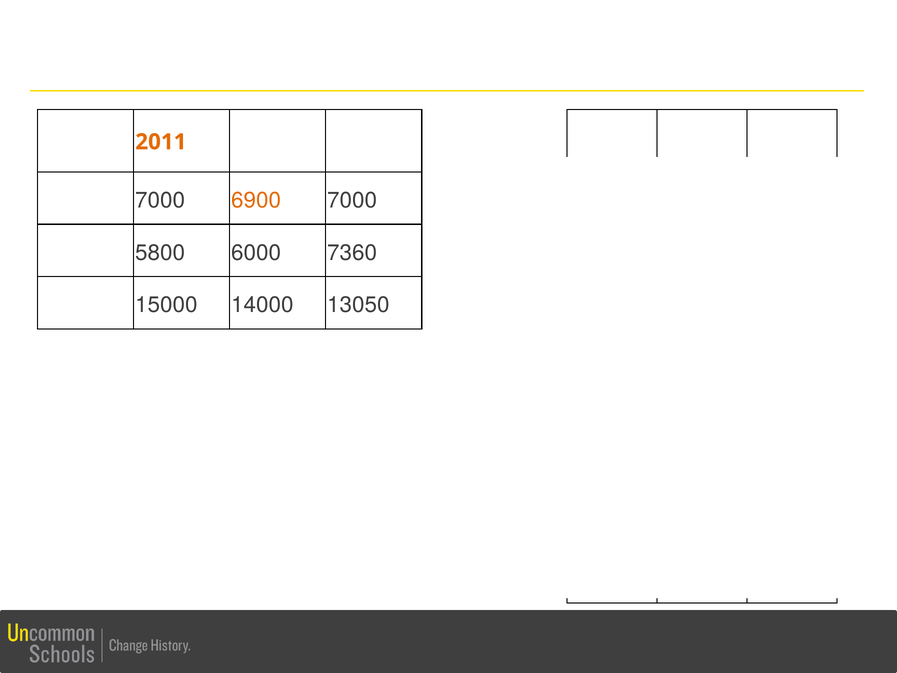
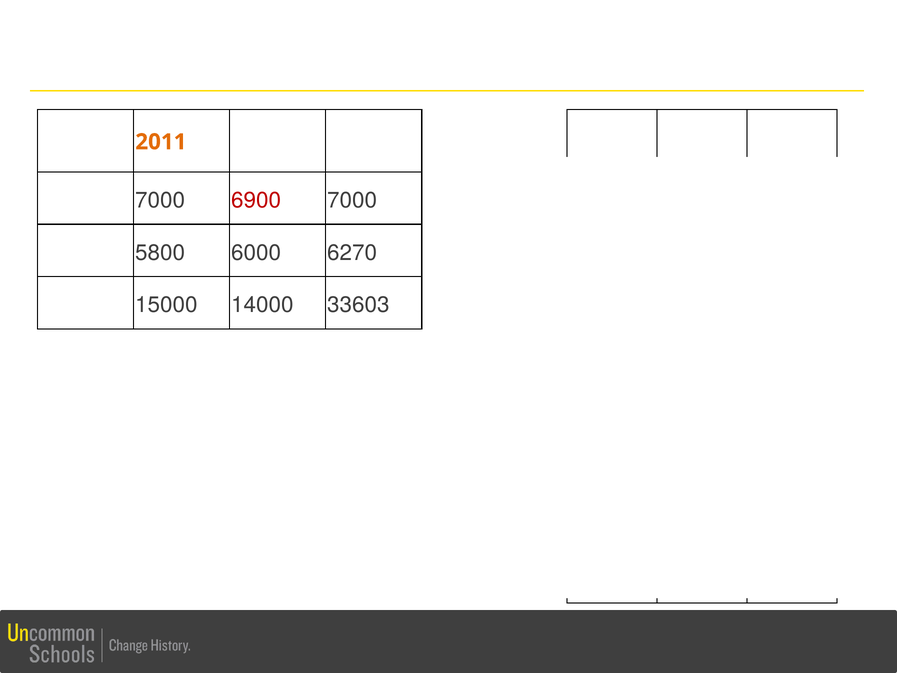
6900 at (256, 200) colour: orange -> red
7360: 7360 -> 6270
13050: 13050 -> 33603
